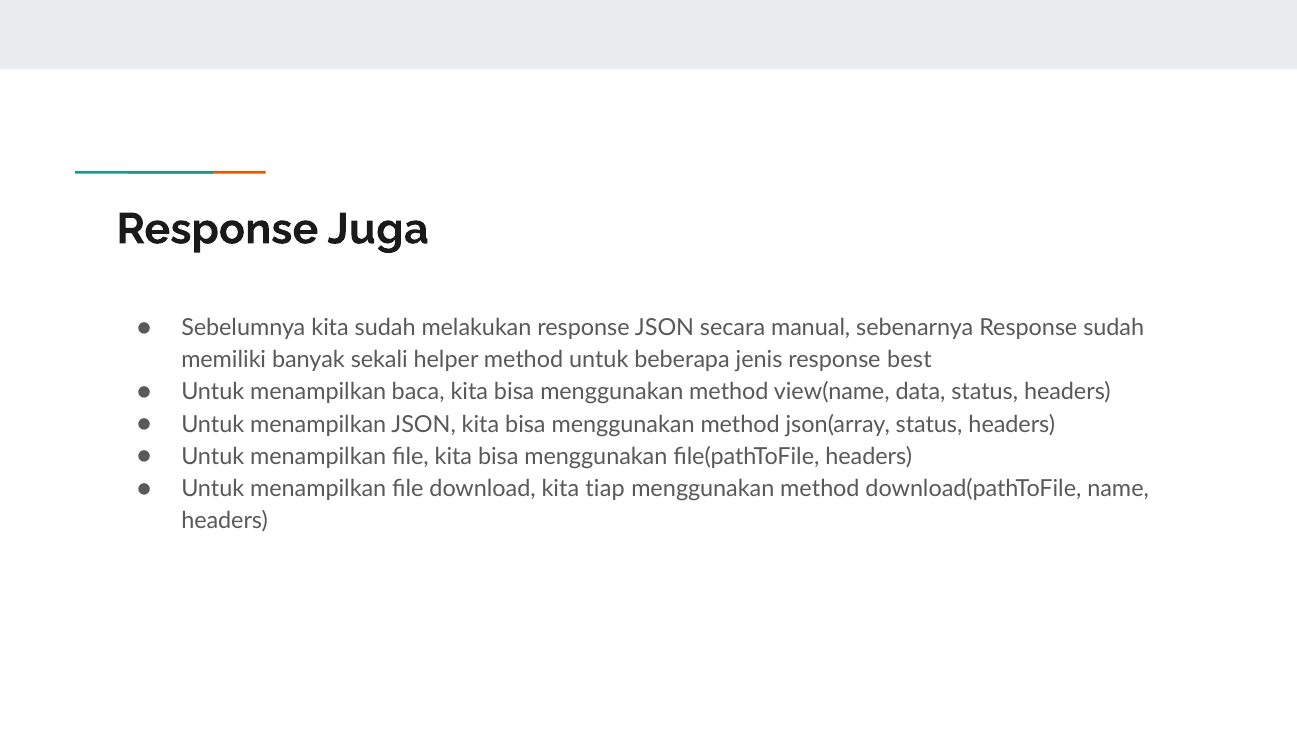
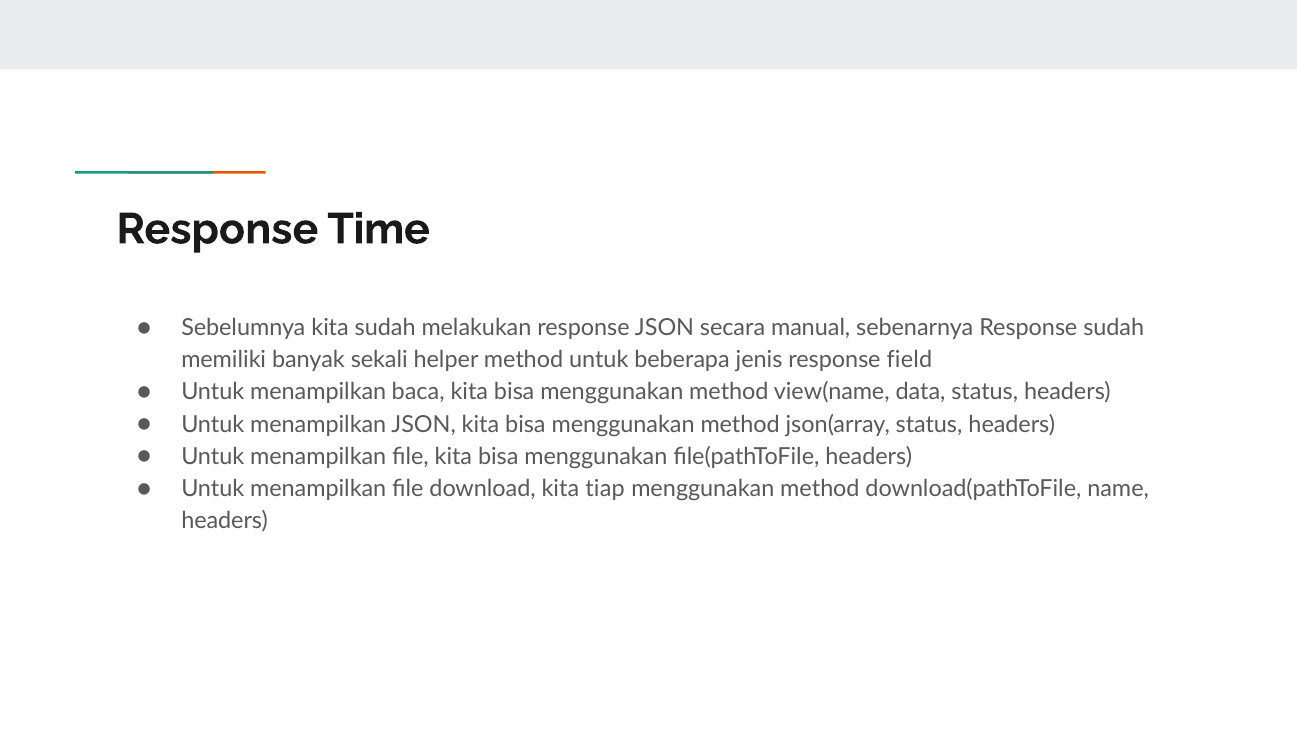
Juga: Juga -> Time
best: best -> field
